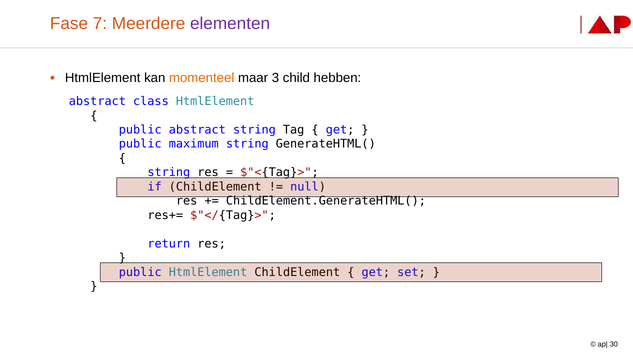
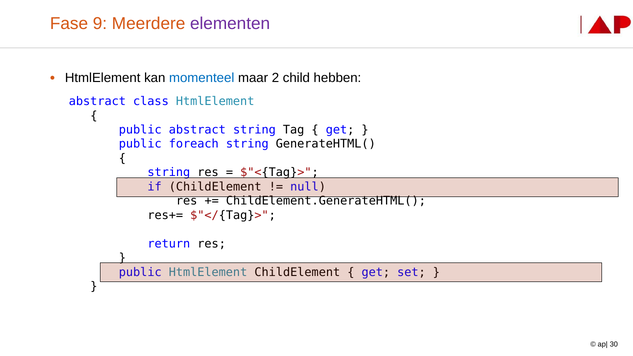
7: 7 -> 9
momenteel colour: orange -> blue
3: 3 -> 2
maximum: maximum -> foreach
